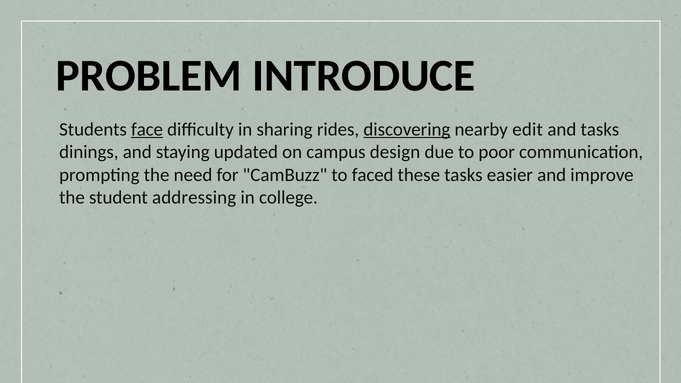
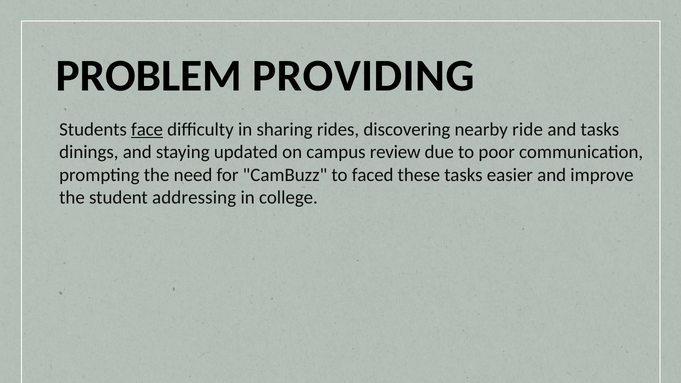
INTRODUCE: INTRODUCE -> PROVIDING
discovering underline: present -> none
edit: edit -> ride
design: design -> review
